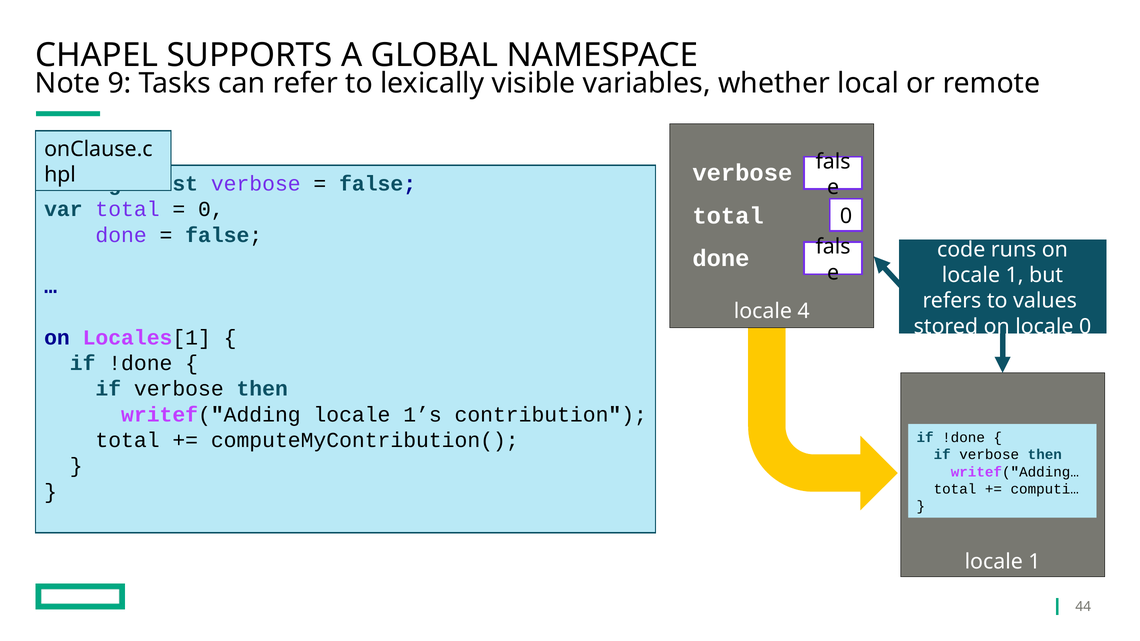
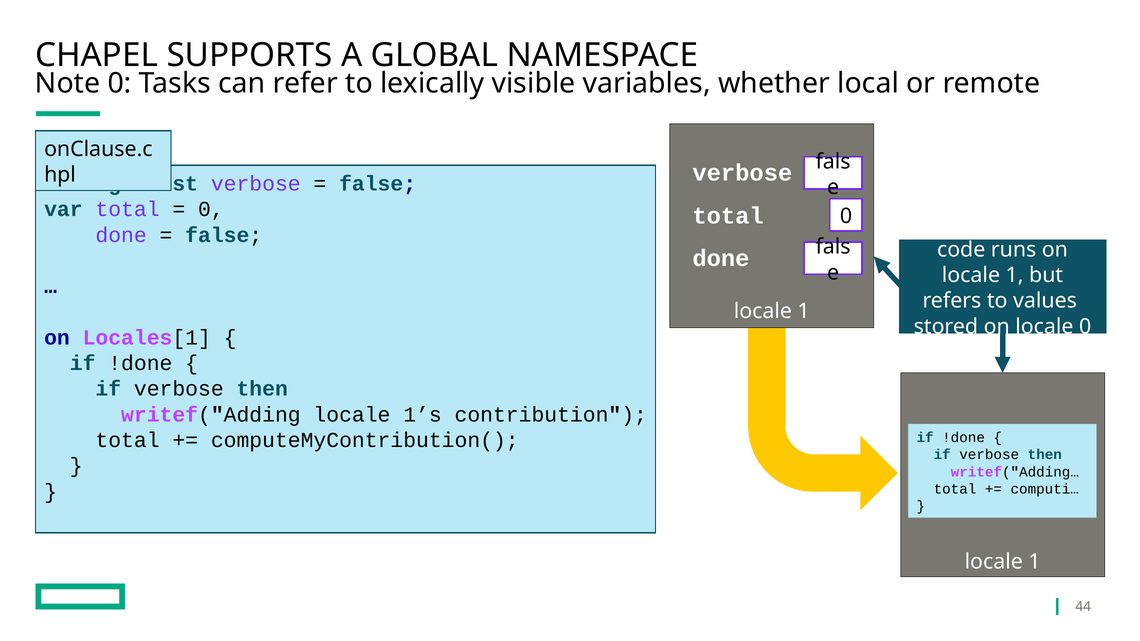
Note 9: 9 -> 0
4 at (804, 311): 4 -> 1
